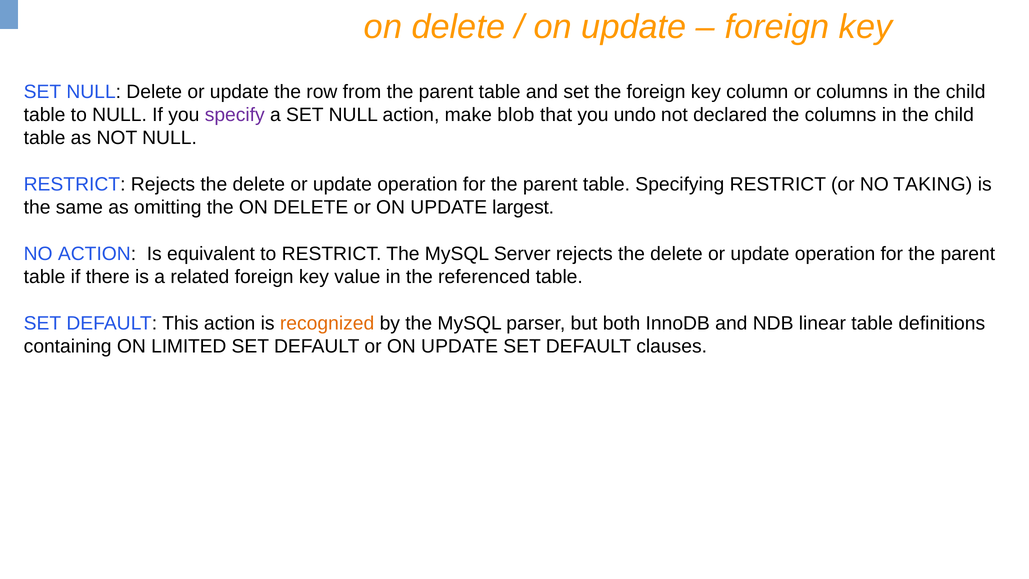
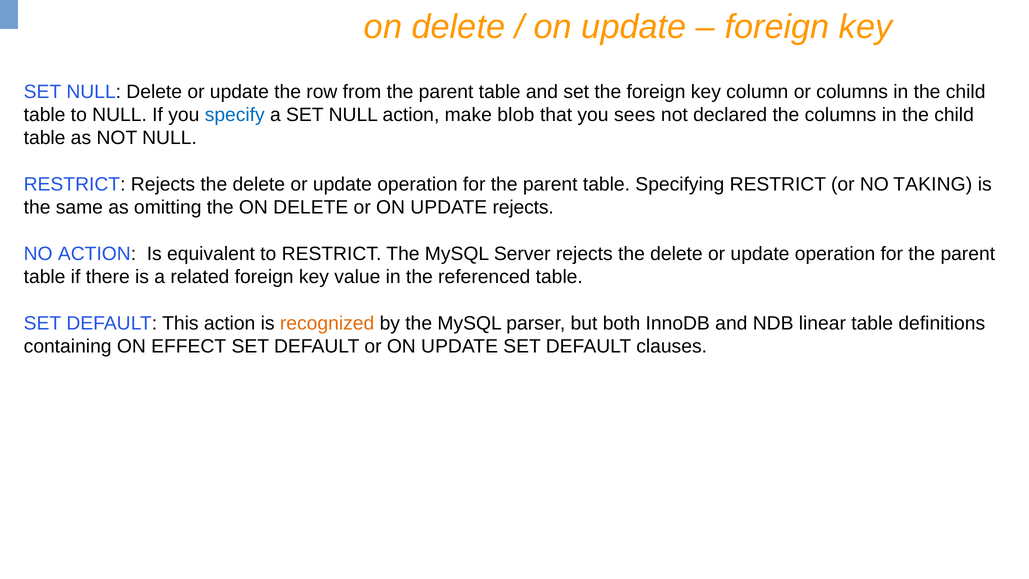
specify colour: purple -> blue
undo: undo -> sees
UPDATE largest: largest -> rejects
LIMITED: LIMITED -> EFFECT
